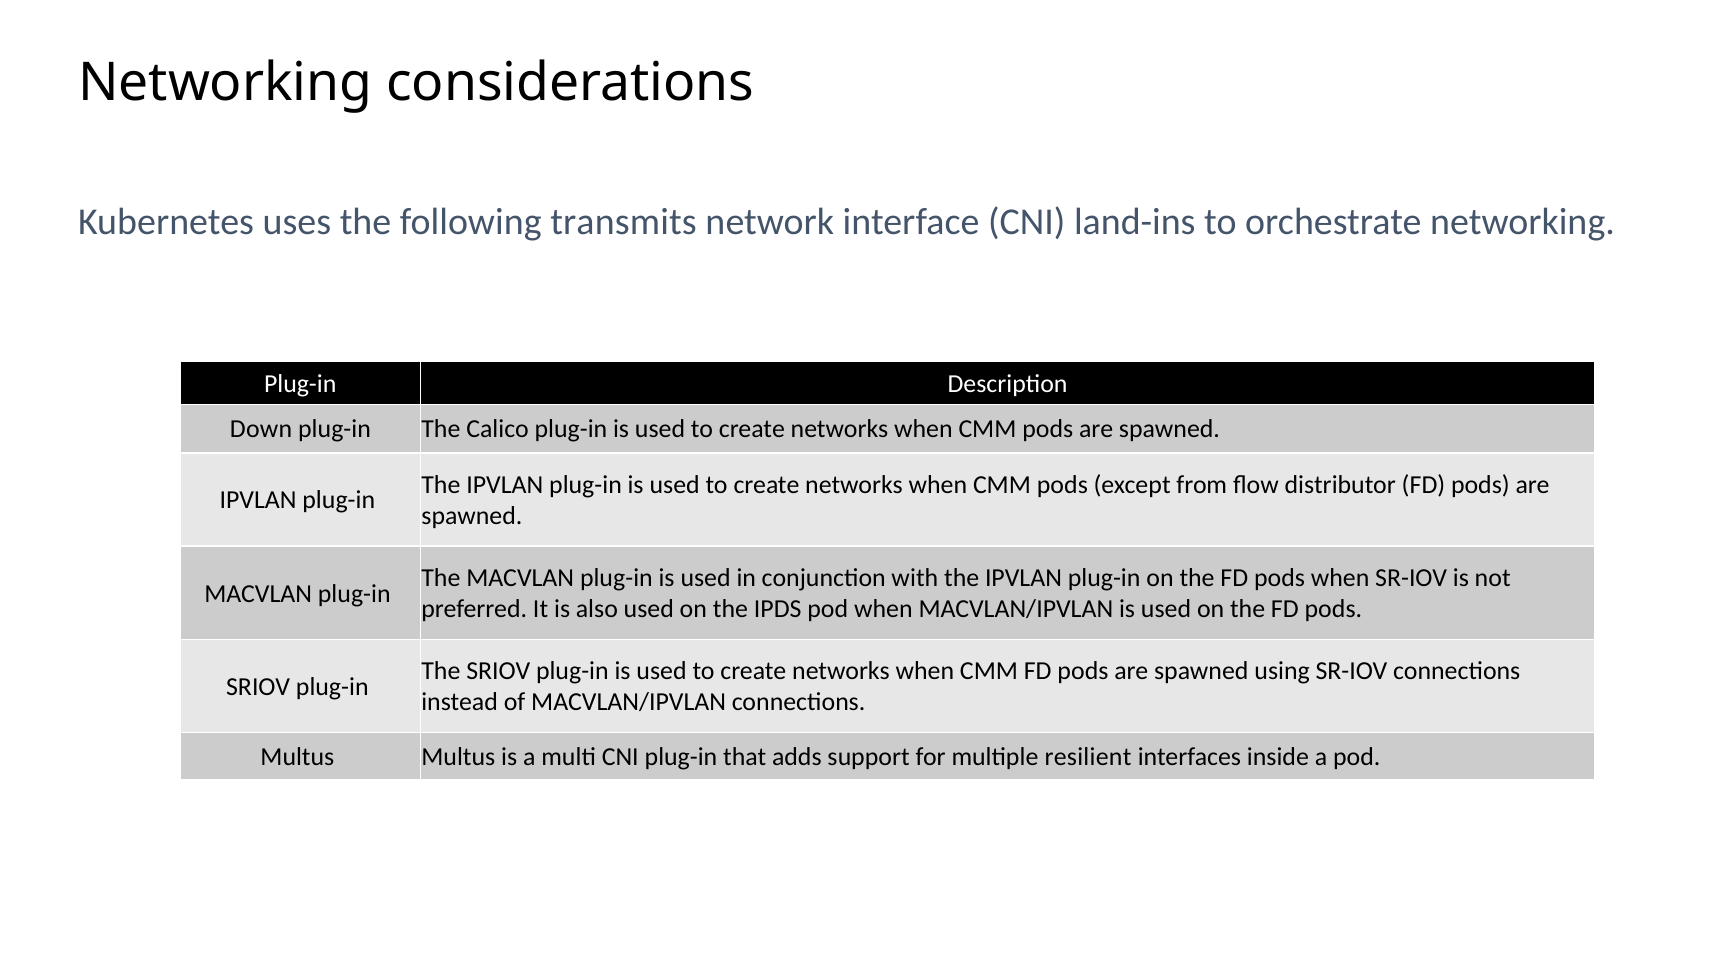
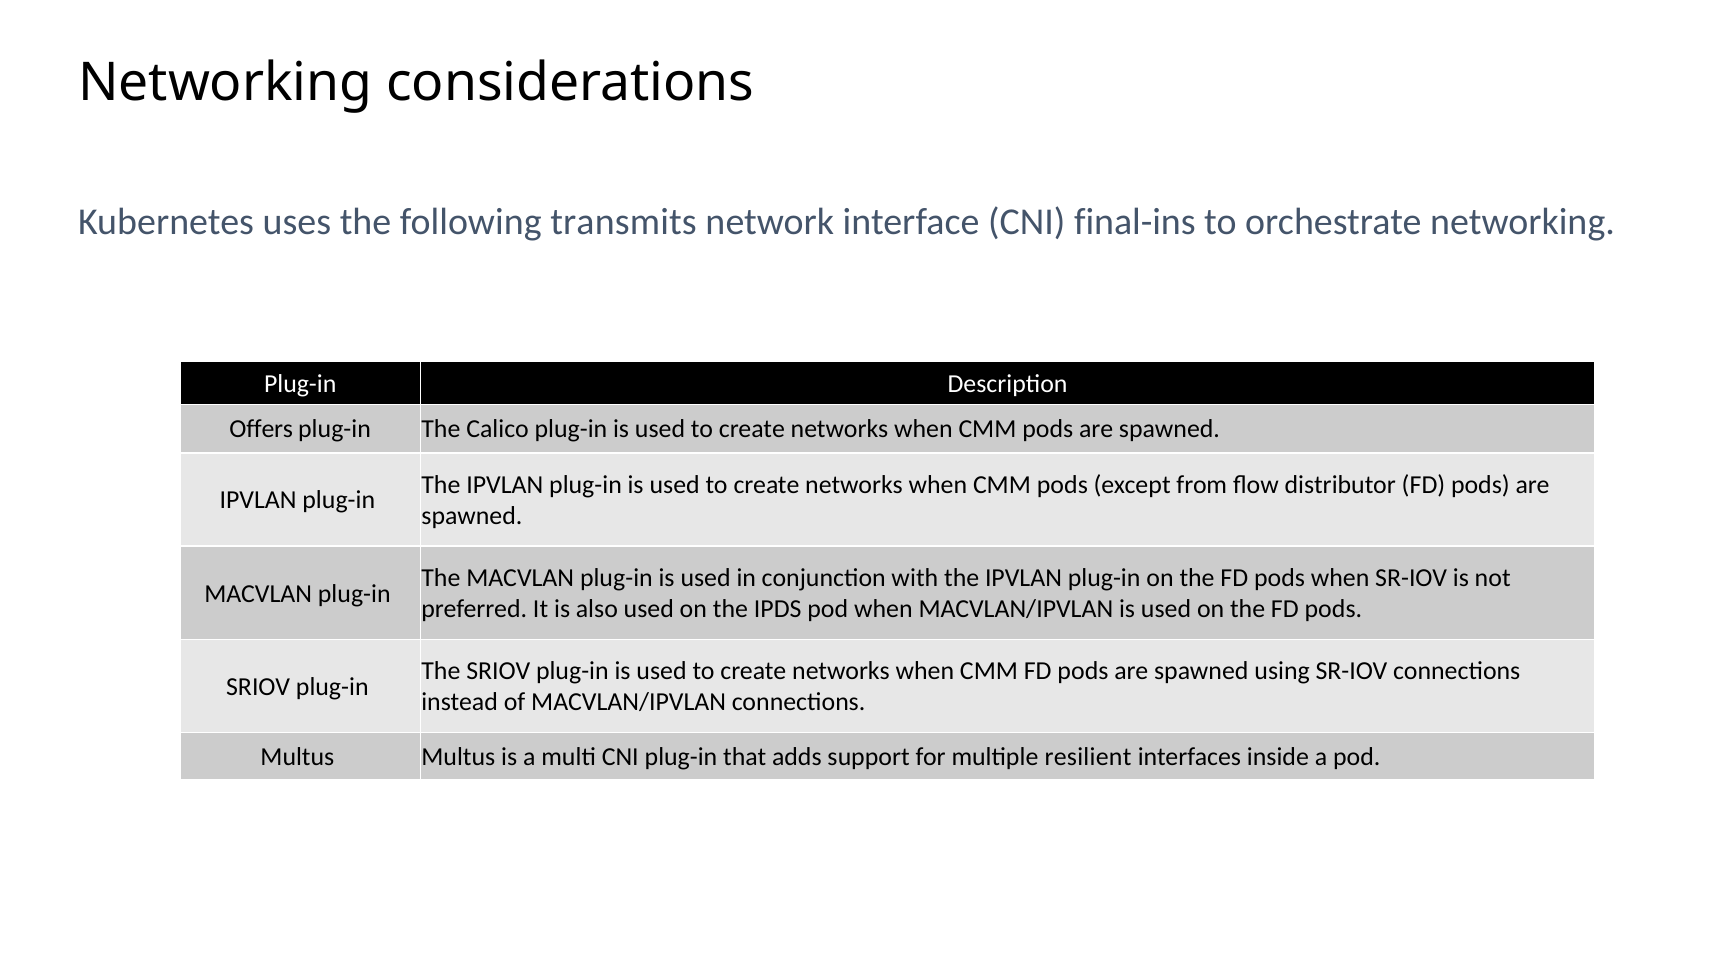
land-ins: land-ins -> final-ins
Down: Down -> Offers
